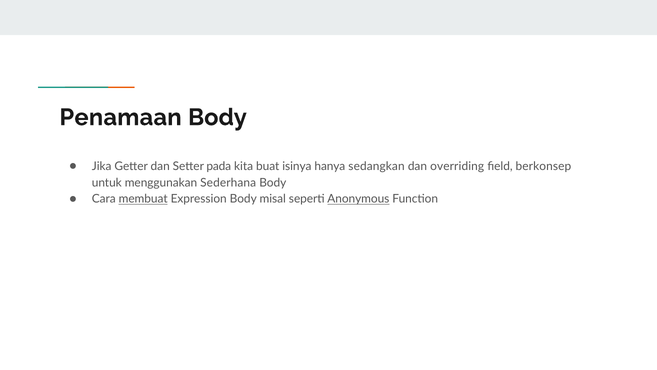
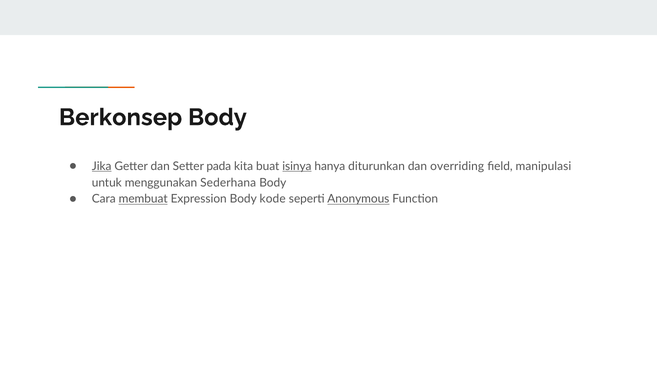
Penamaan: Penamaan -> Berkonsep
Jika underline: none -> present
isinya underline: none -> present
sedangkan: sedangkan -> diturunkan
berkonsep: berkonsep -> manipulasi
misal: misal -> kode
